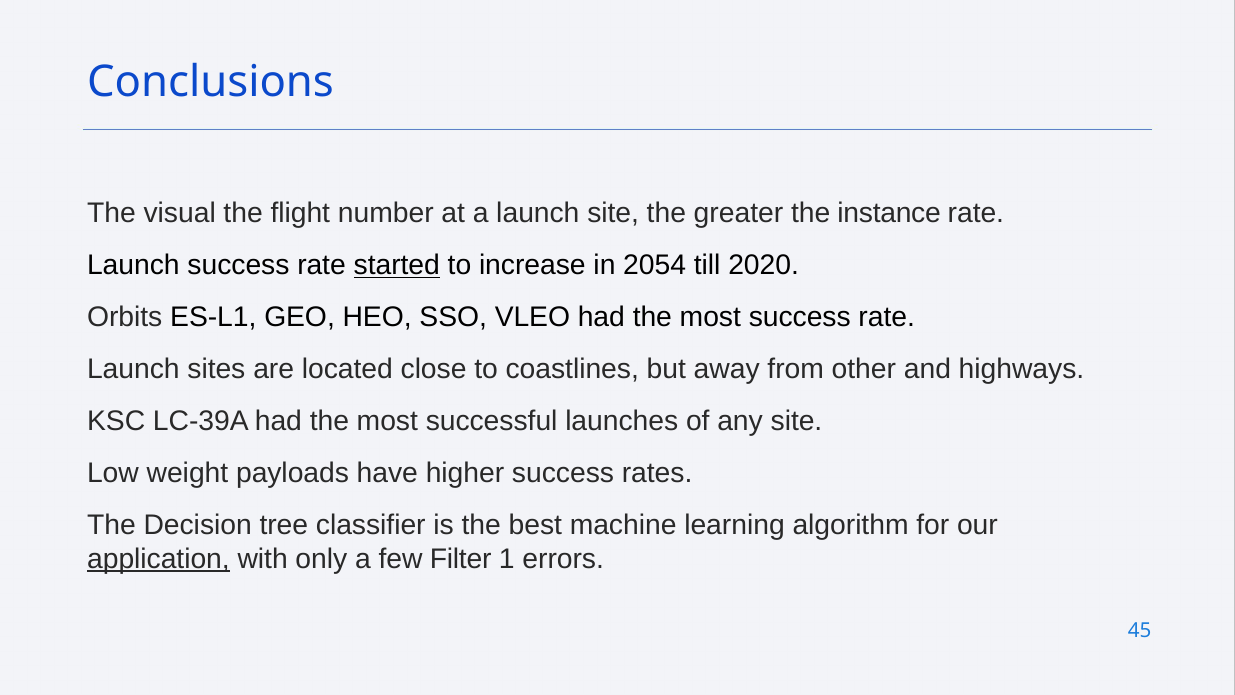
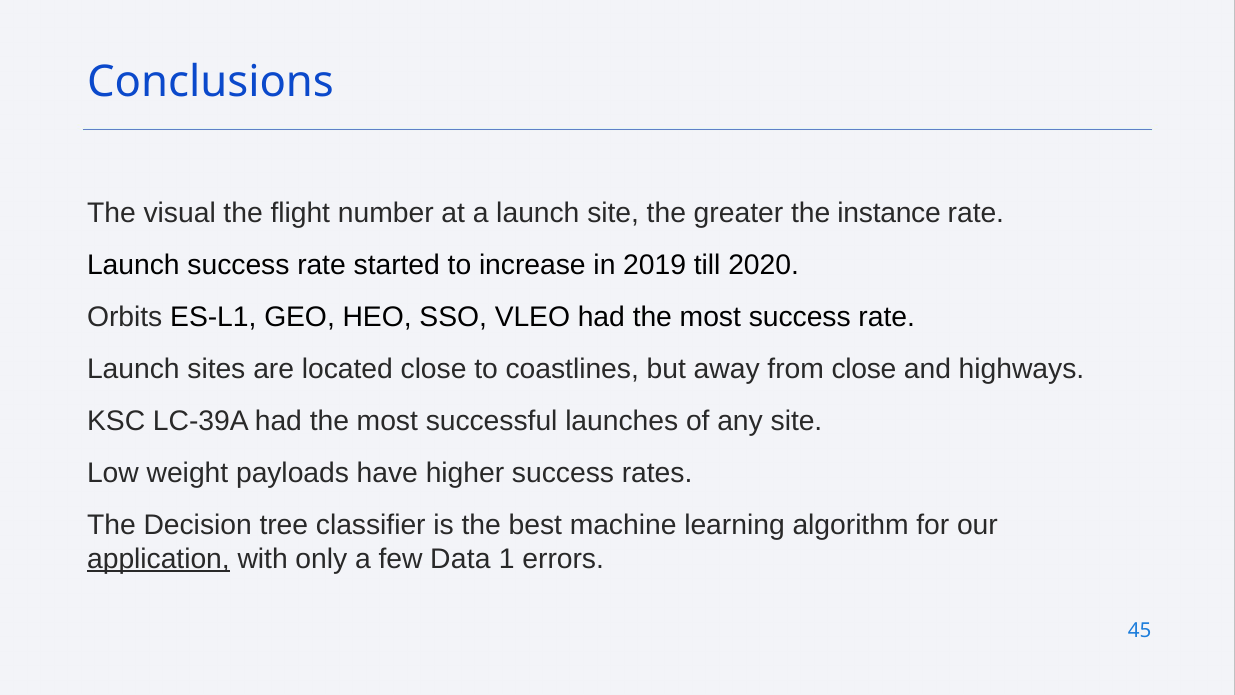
started underline: present -> none
2054: 2054 -> 2019
from other: other -> close
Filter: Filter -> Data
